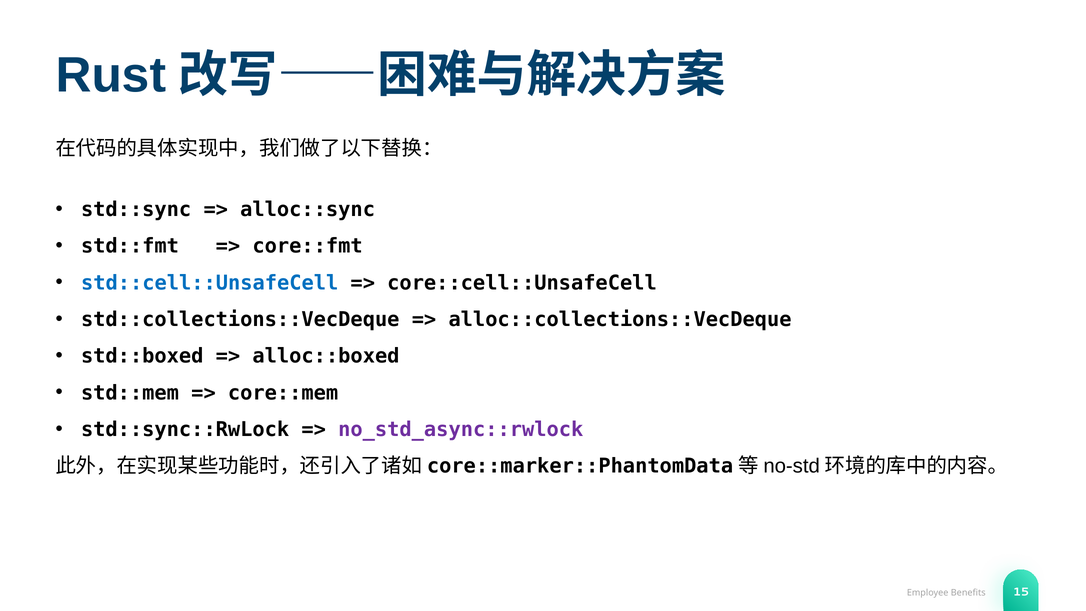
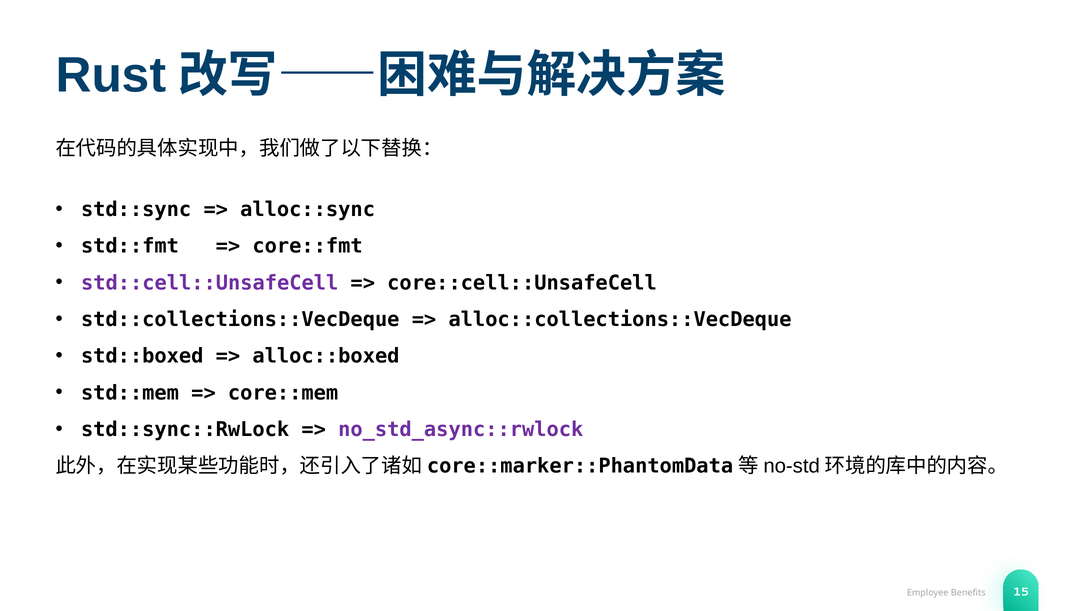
std::cell::UnsafeCell colour: blue -> purple
